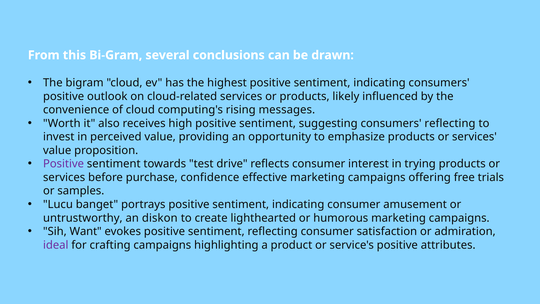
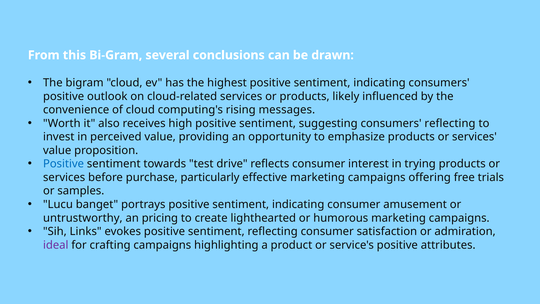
Positive at (64, 164) colour: purple -> blue
confidence: confidence -> particularly
diskon: diskon -> pricing
Want: Want -> Links
